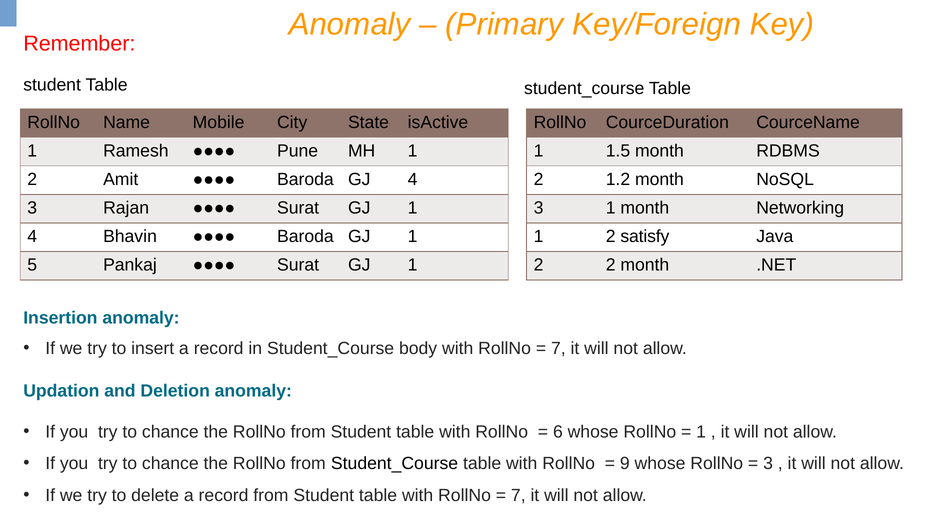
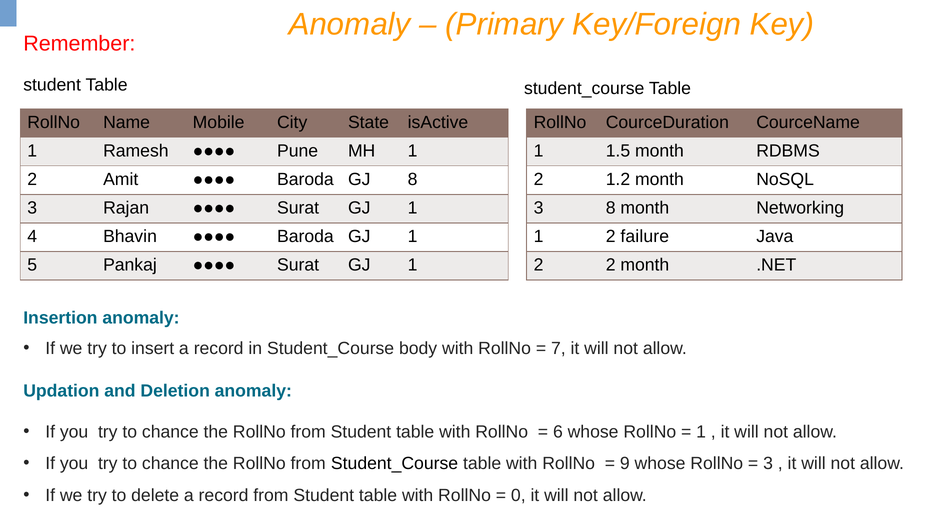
GJ 4: 4 -> 8
3 1: 1 -> 8
satisfy: satisfy -> failure
7 at (518, 495): 7 -> 0
